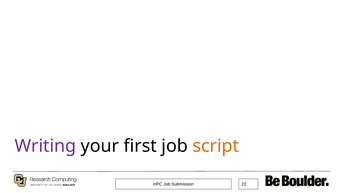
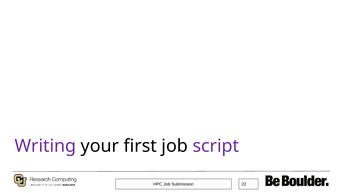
script colour: orange -> purple
